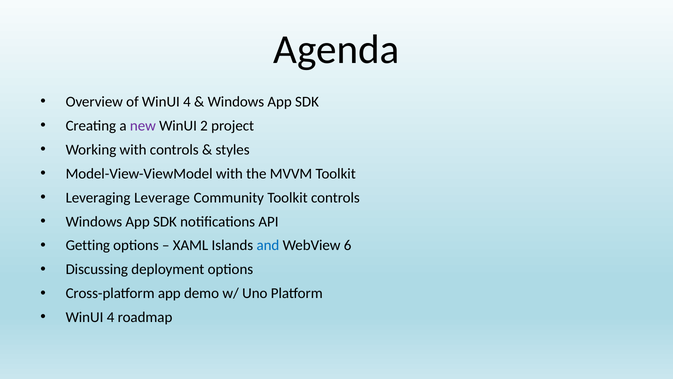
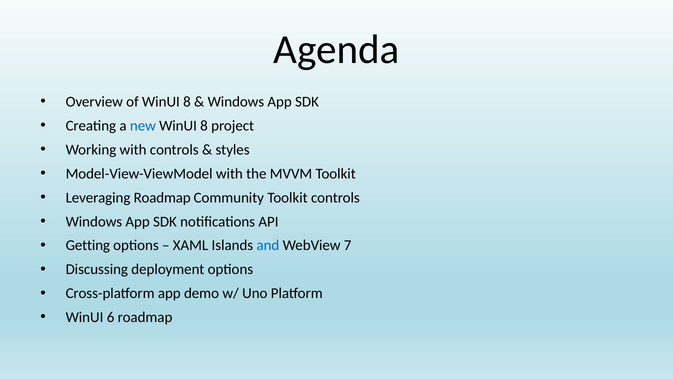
of WinUI 4: 4 -> 8
new colour: purple -> blue
2 at (204, 126): 2 -> 8
Leveraging Leverage: Leverage -> Roadmap
6: 6 -> 7
4 at (111, 317): 4 -> 6
